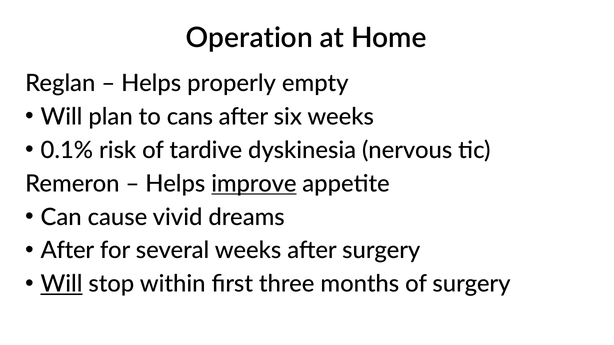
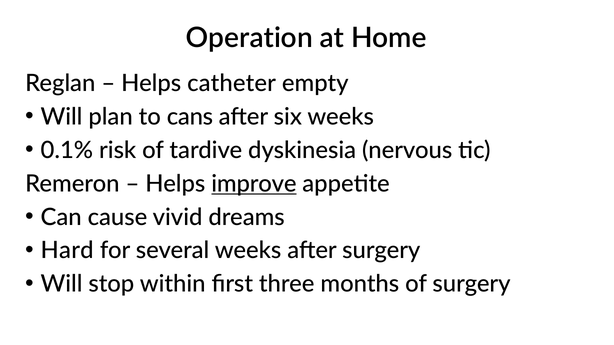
properly: properly -> catheter
After at (67, 251): After -> Hard
Will at (62, 284) underline: present -> none
